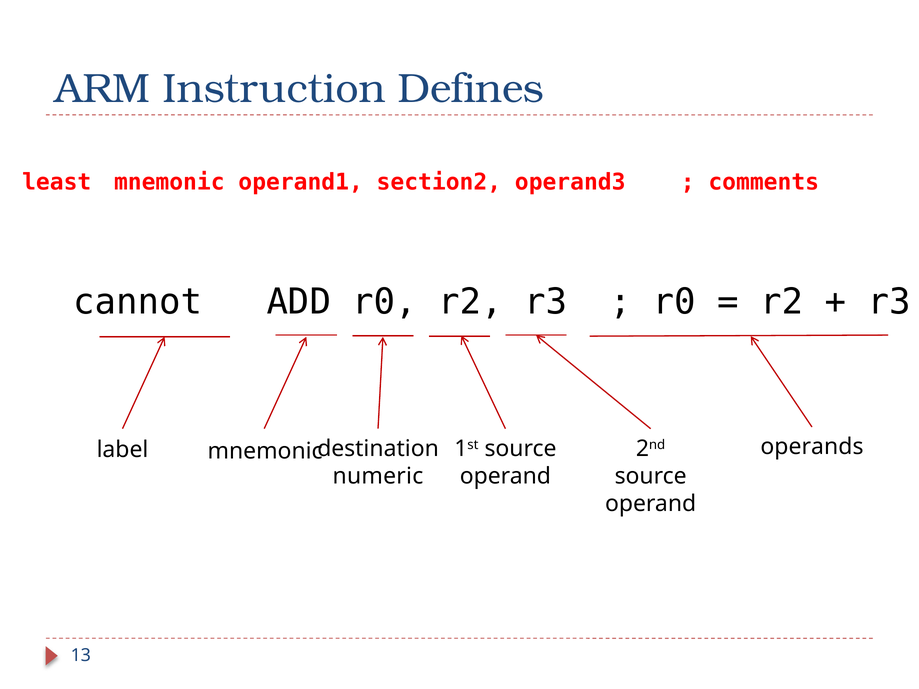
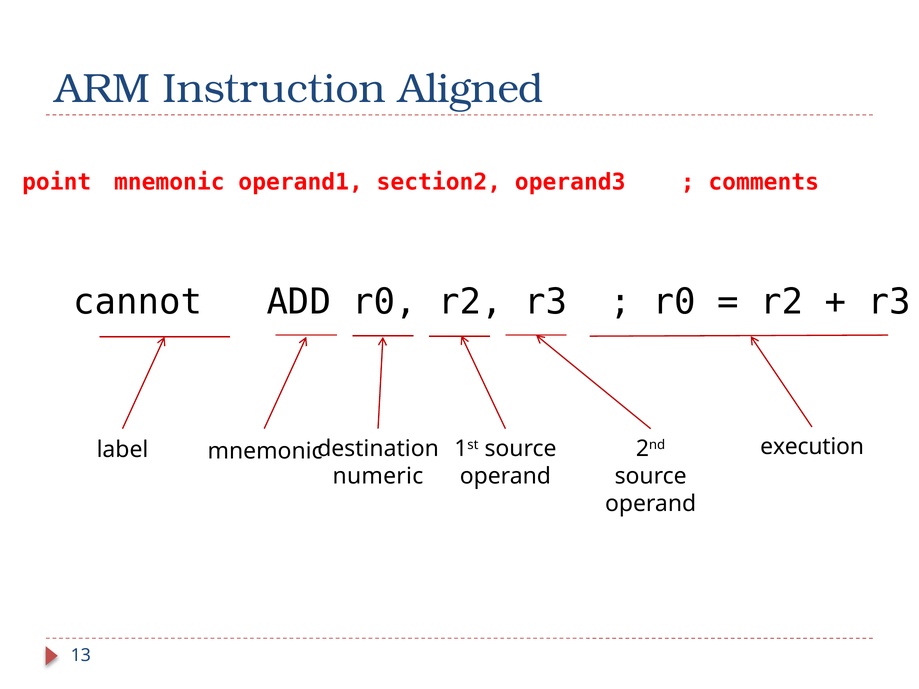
Defines: Defines -> Aligned
least: least -> point
operands: operands -> execution
